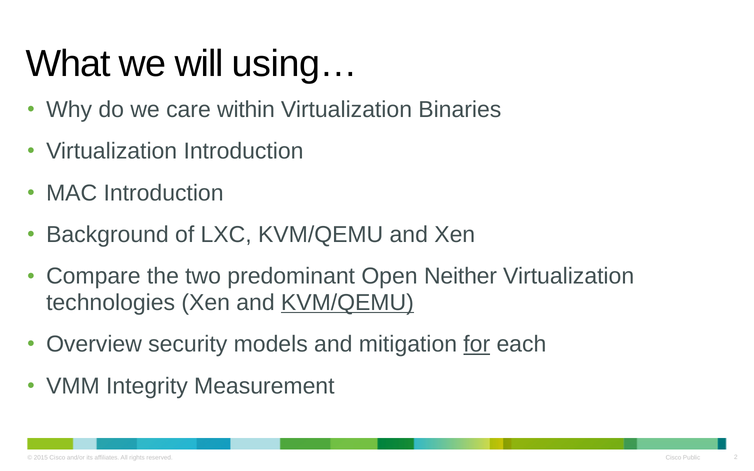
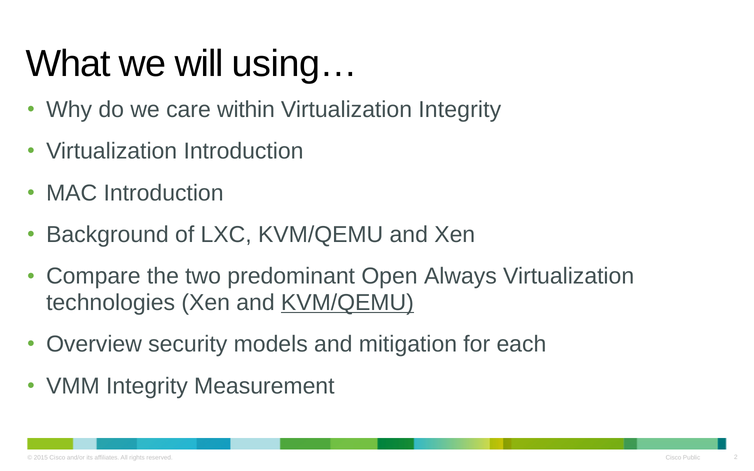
Virtualization Binaries: Binaries -> Integrity
Neither: Neither -> Always
for underline: present -> none
